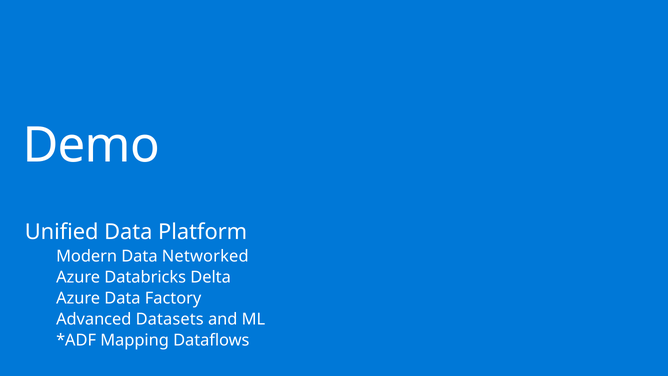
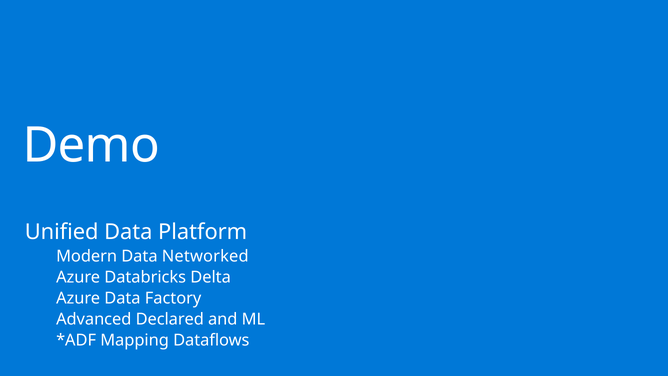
Datasets: Datasets -> Declared
